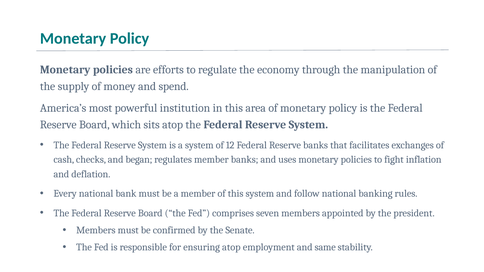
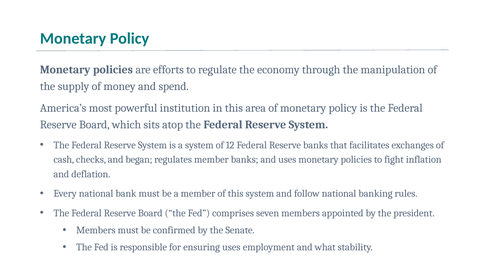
ensuring atop: atop -> uses
same: same -> what
